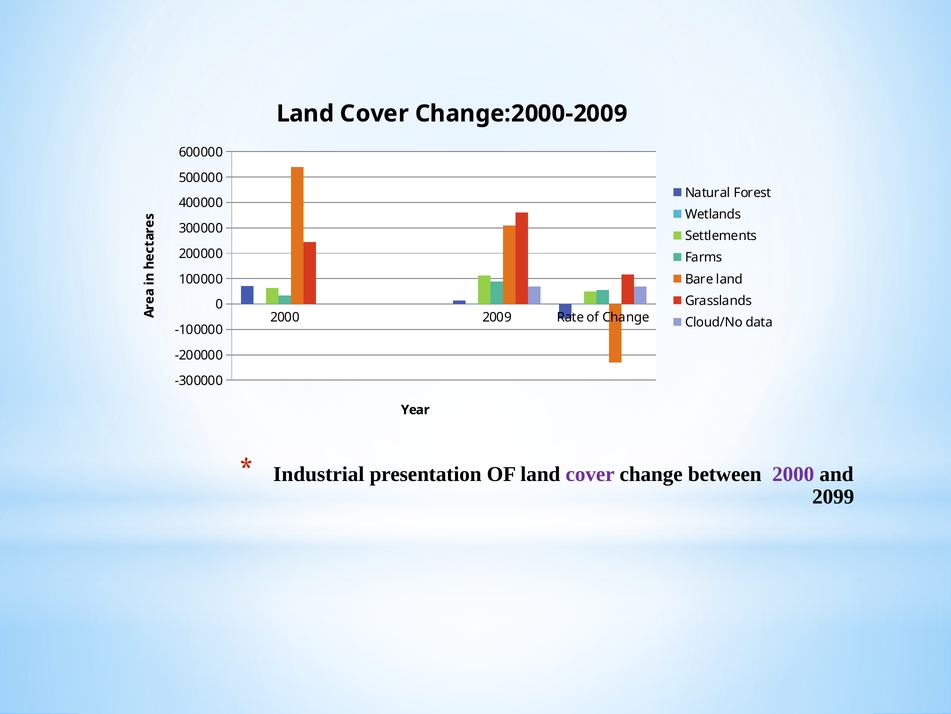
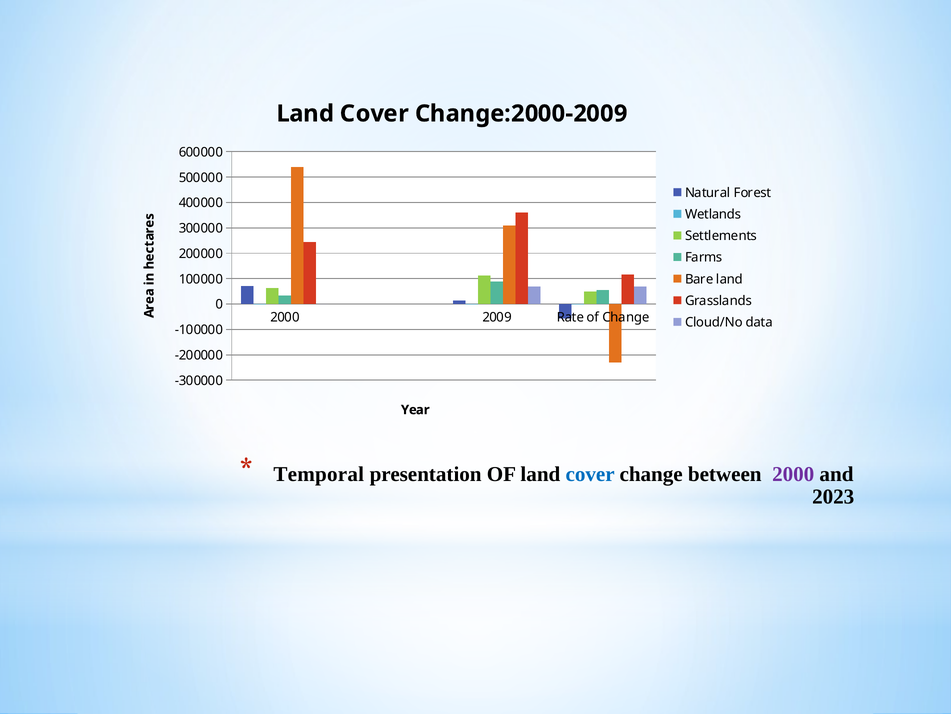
Industrial: Industrial -> Temporal
cover at (590, 474) colour: purple -> blue
2099: 2099 -> 2023
